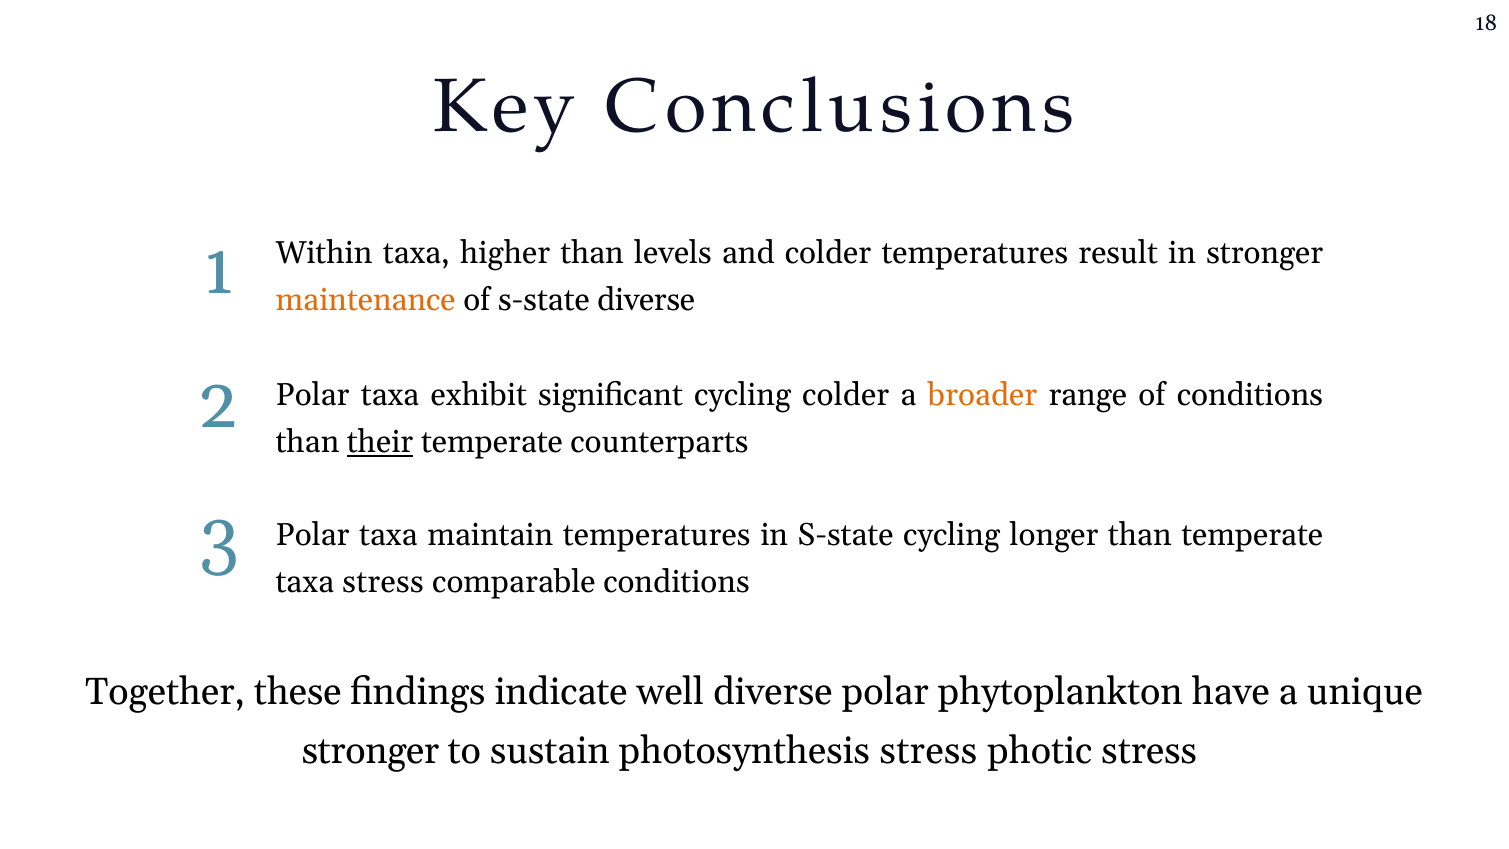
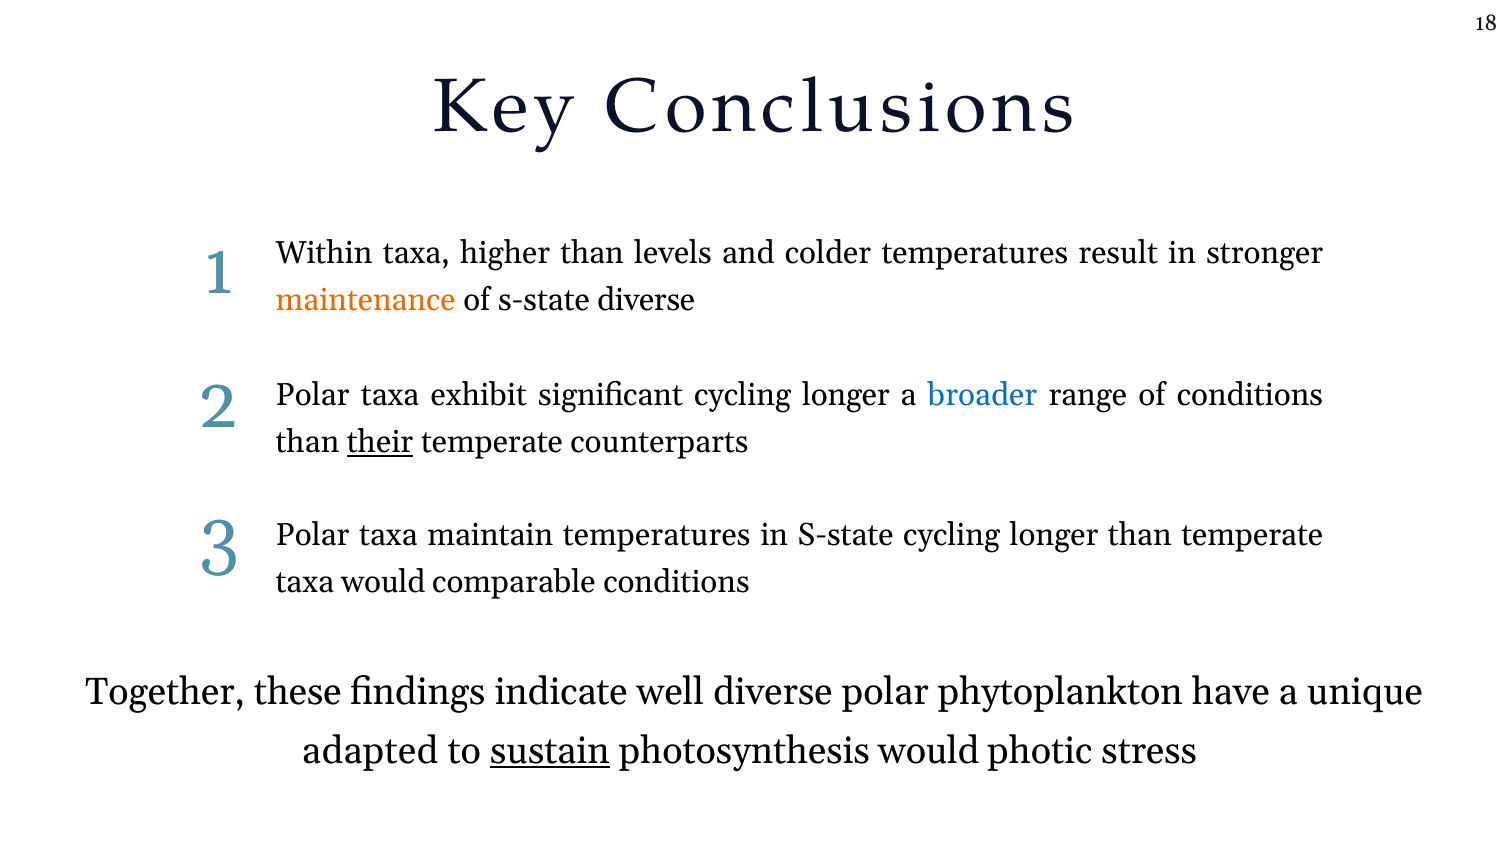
significant cycling colder: colder -> longer
broader colour: orange -> blue
taxa stress: stress -> would
stronger at (371, 751): stronger -> adapted
sustain underline: none -> present
photosynthesis stress: stress -> would
